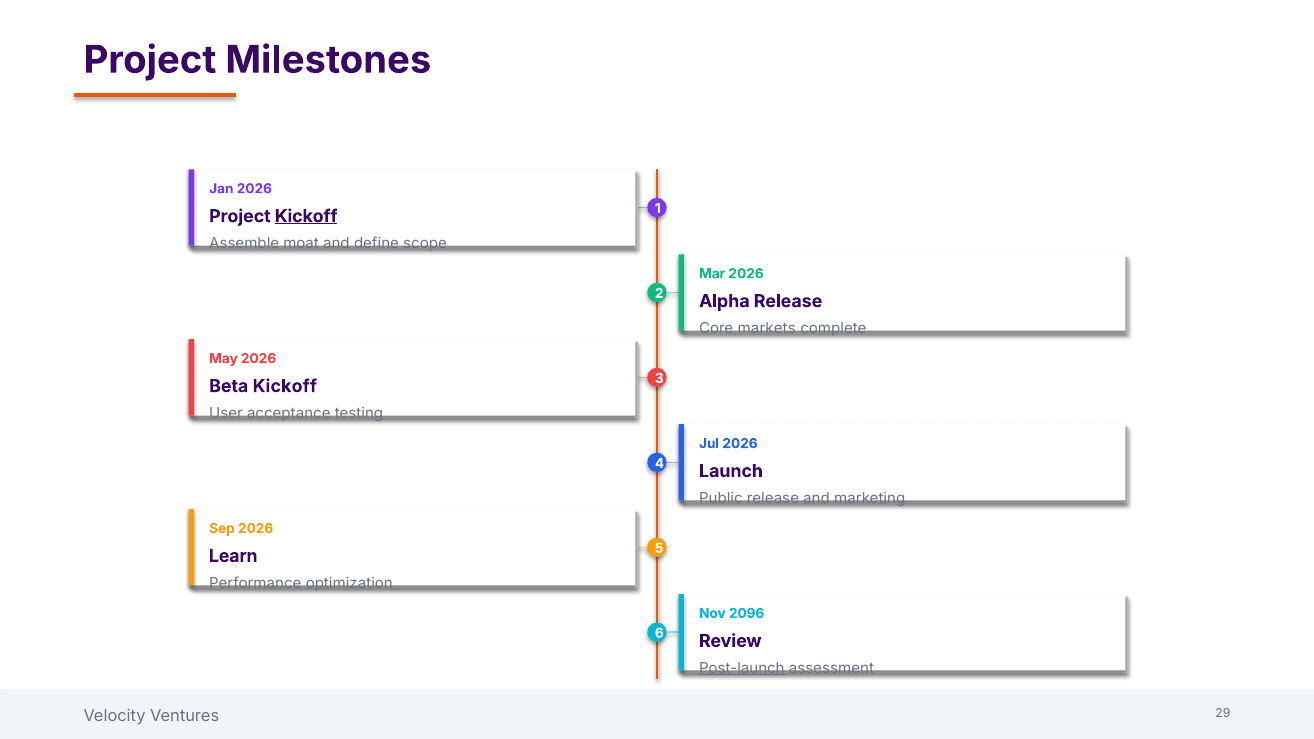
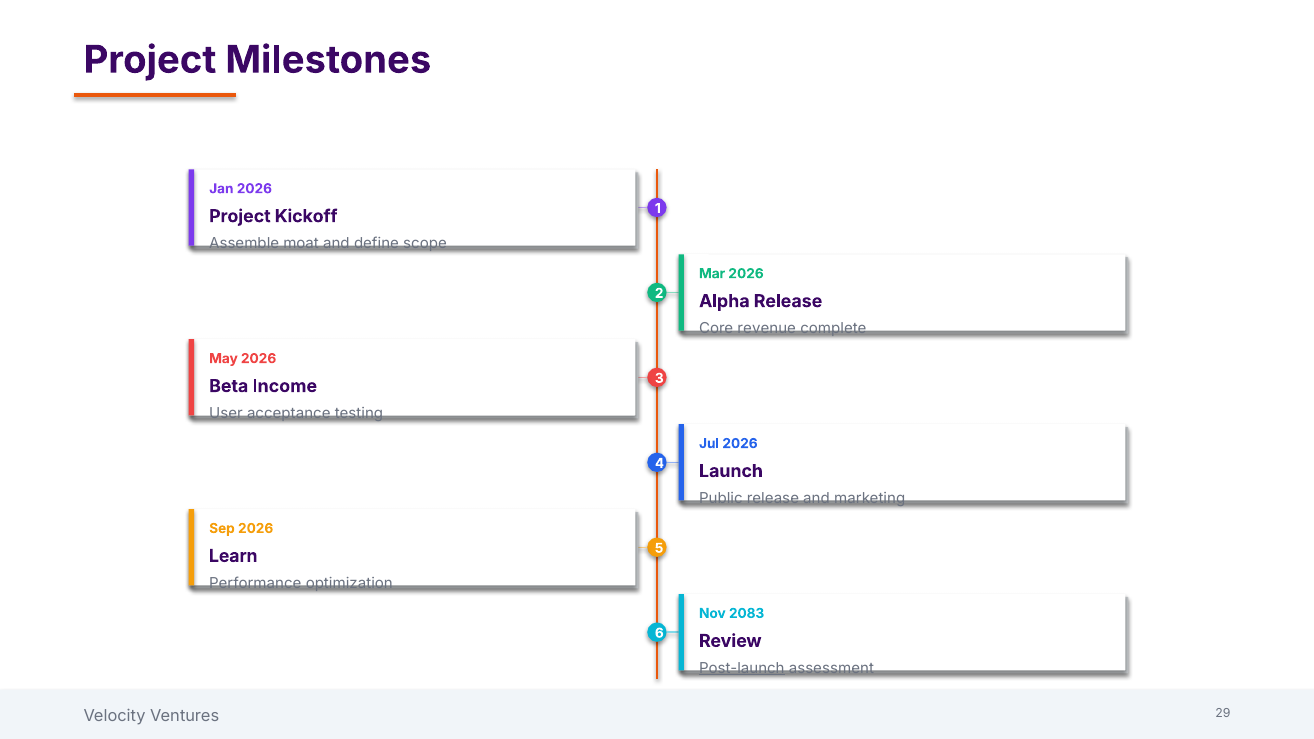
Kickoff at (306, 216) underline: present -> none
markets: markets -> revenue
Beta Kickoff: Kickoff -> Income
2096: 2096 -> 2083
